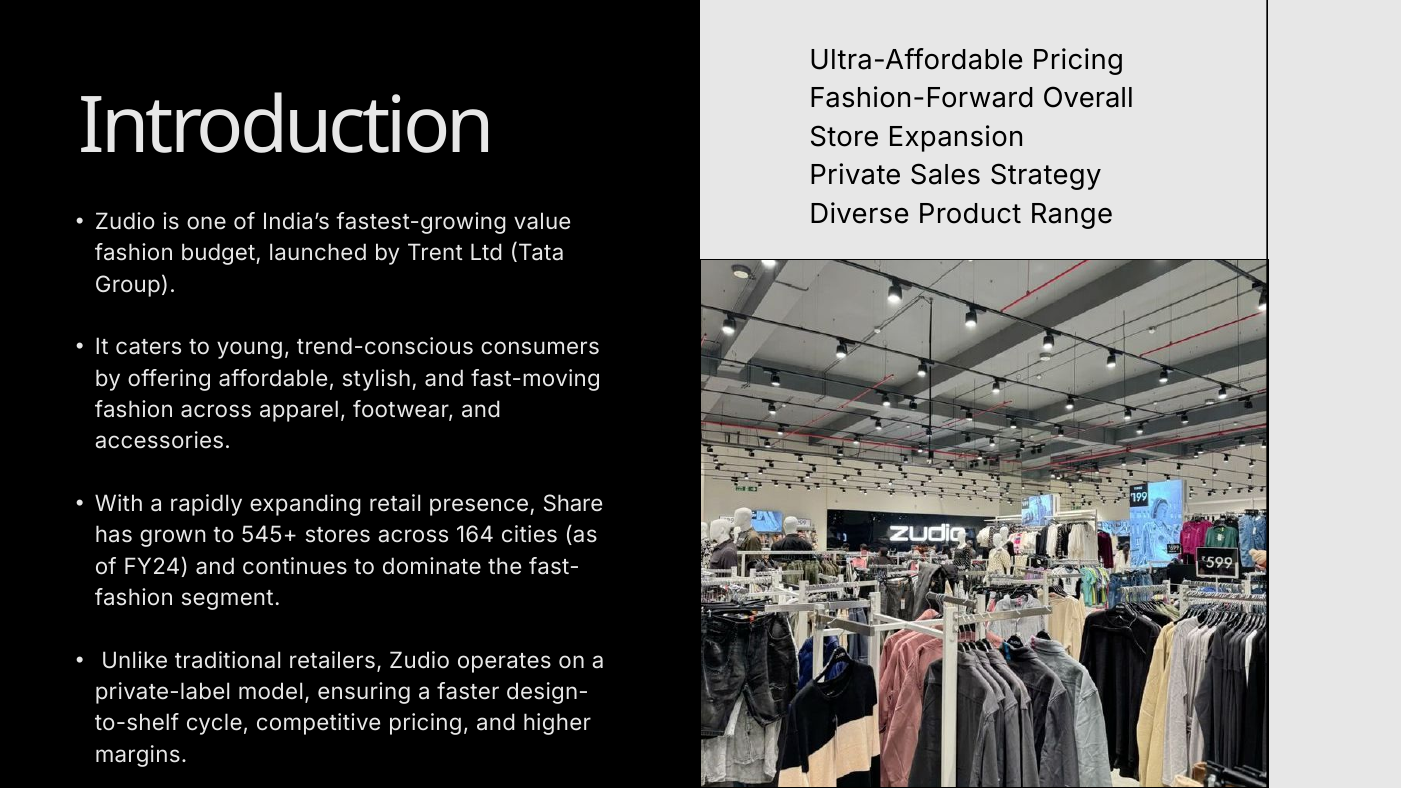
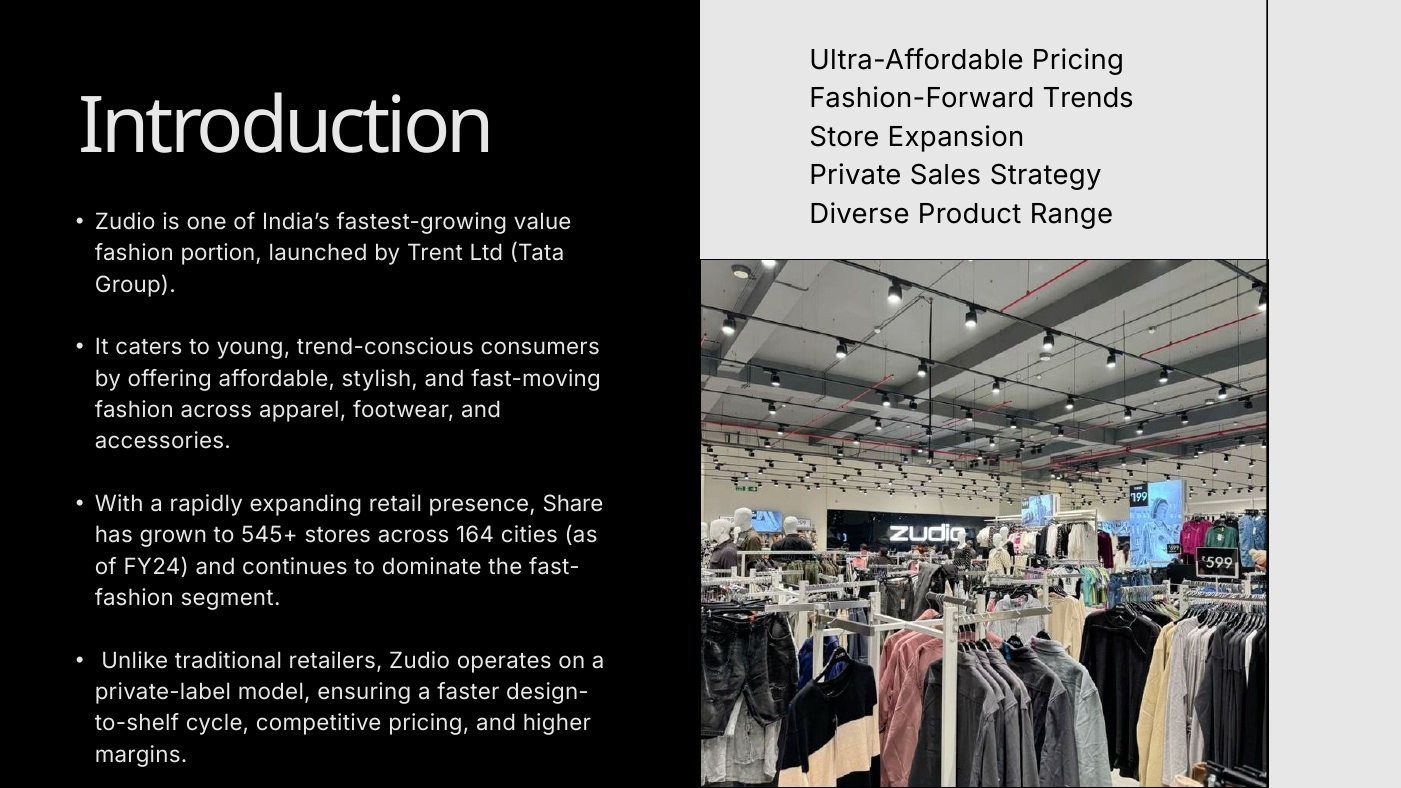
Overall: Overall -> Trends
budget: budget -> portion
